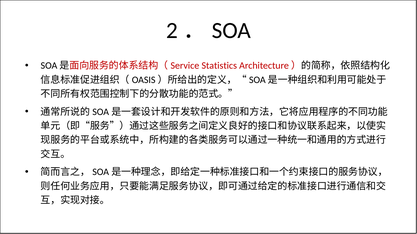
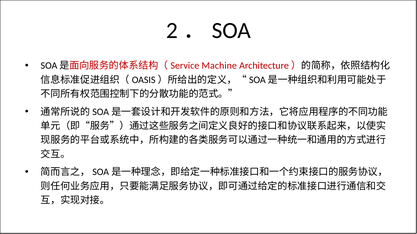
Statistics: Statistics -> Machine
